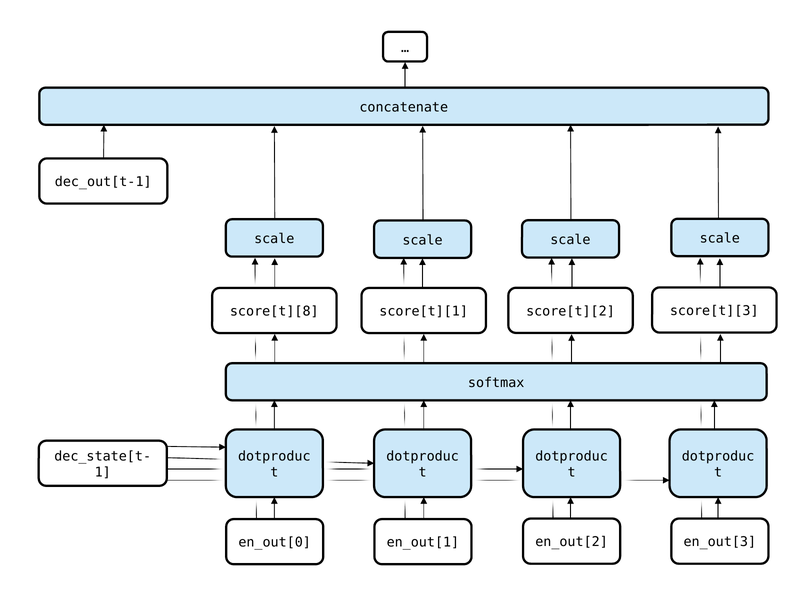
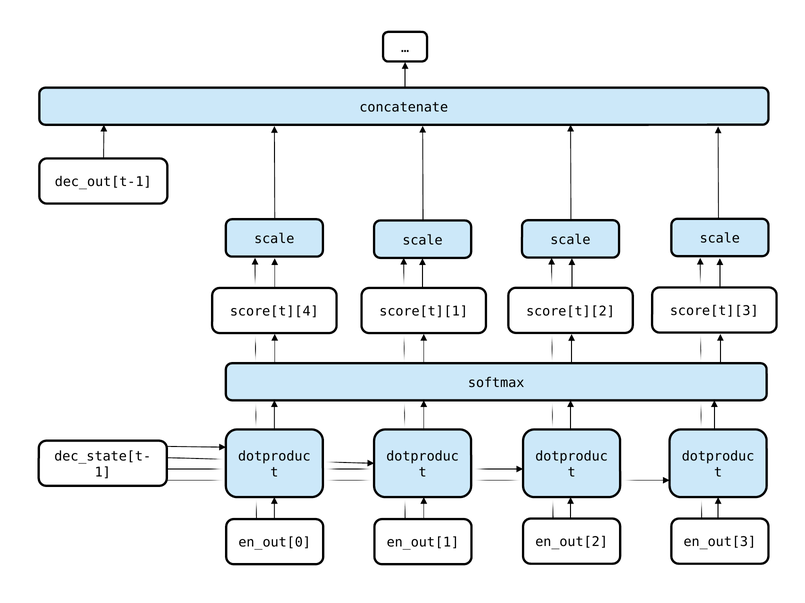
score[t][8: score[t][8 -> score[t][4
